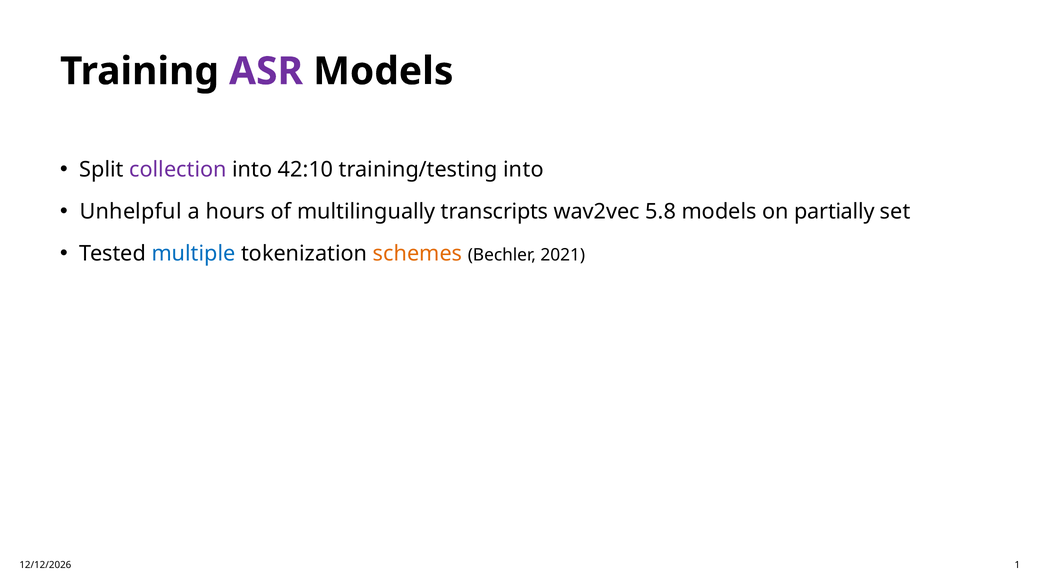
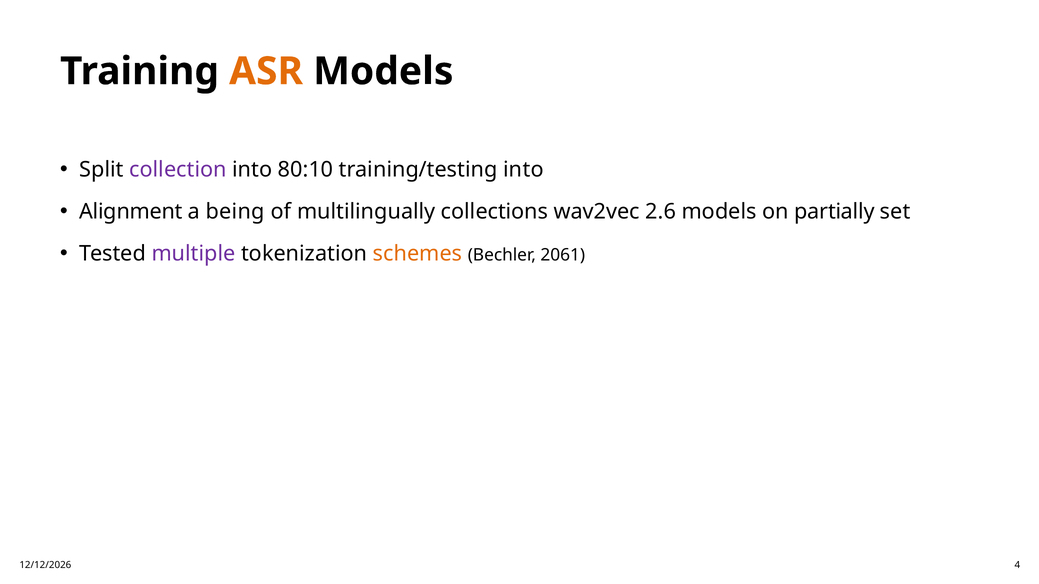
ASR colour: purple -> orange
42:10: 42:10 -> 80:10
Unhelpful: Unhelpful -> Alignment
hours: hours -> being
transcripts: transcripts -> collections
5.8: 5.8 -> 2.6
multiple colour: blue -> purple
2021: 2021 -> 2061
1: 1 -> 4
